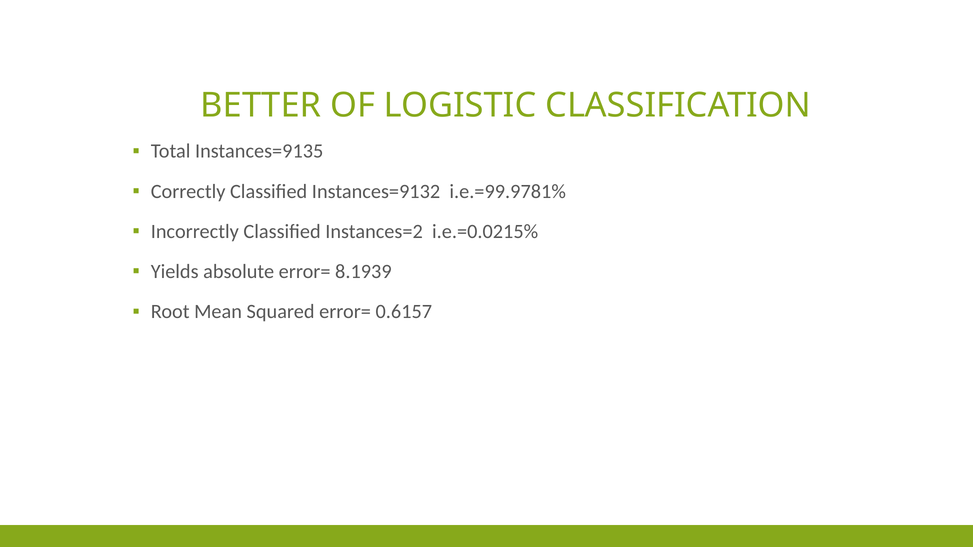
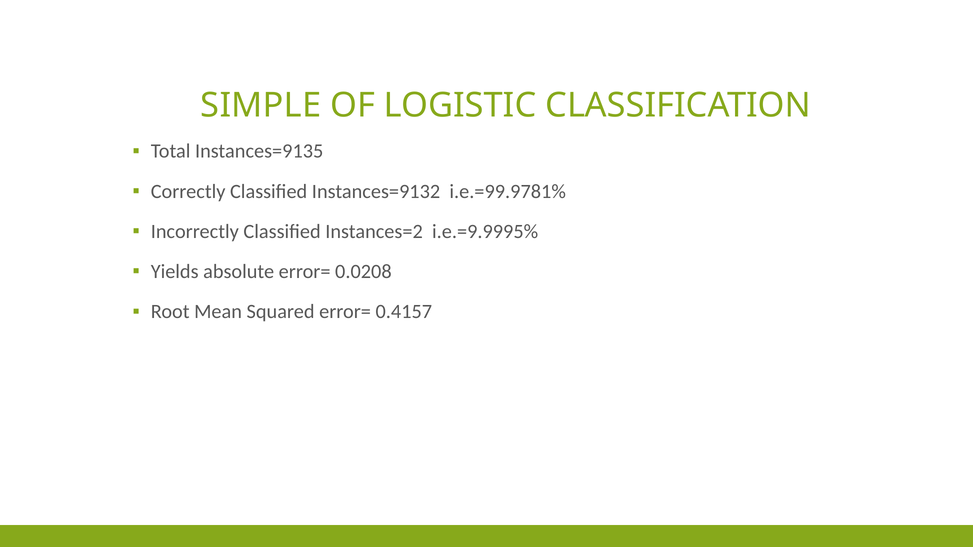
BETTER: BETTER -> SIMPLE
i.e.=0.0215%: i.e.=0.0215% -> i.e.=9.9995%
8.1939: 8.1939 -> 0.0208
0.6157: 0.6157 -> 0.4157
